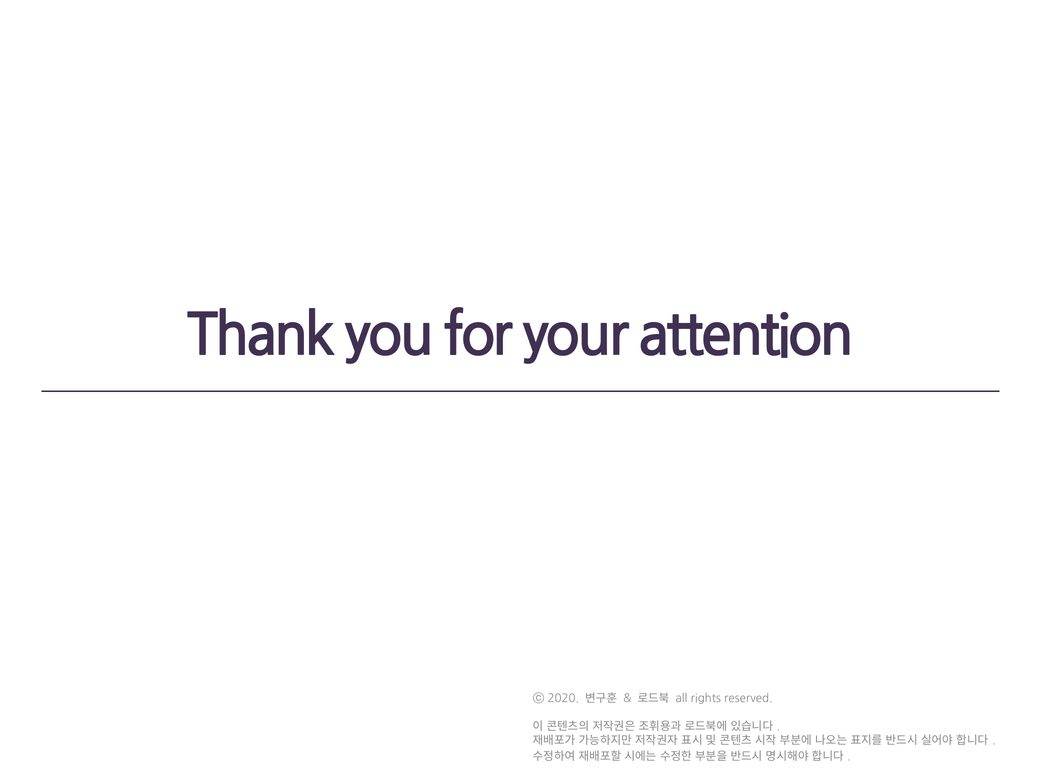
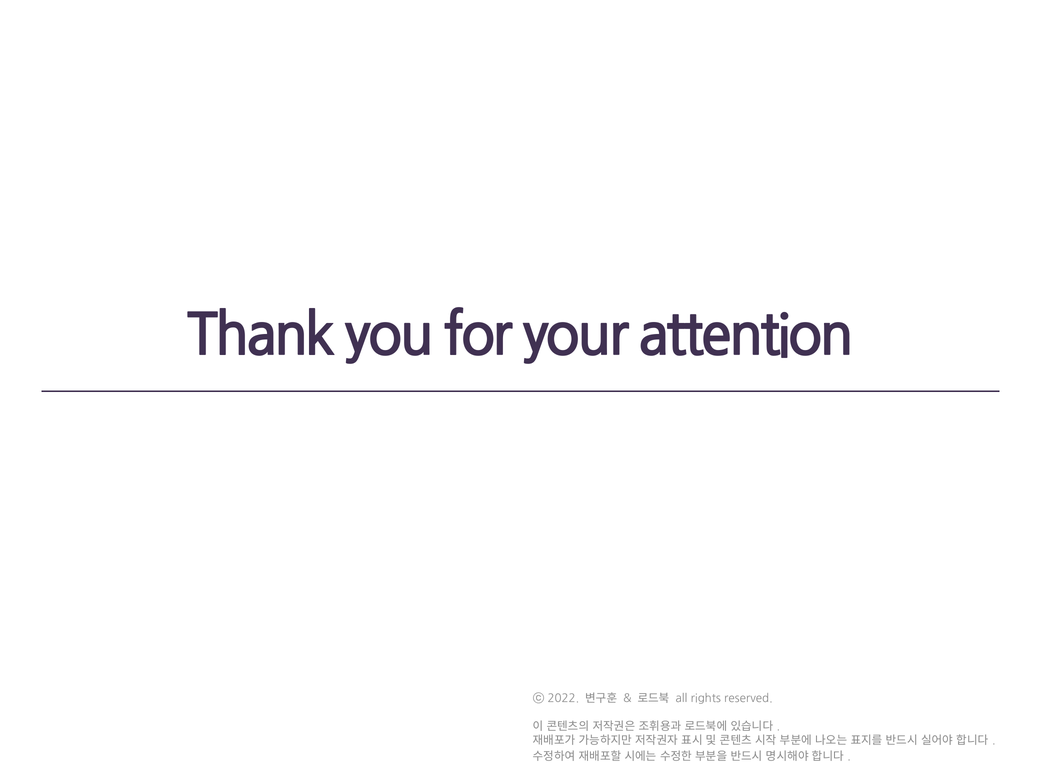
2020: 2020 -> 2022
